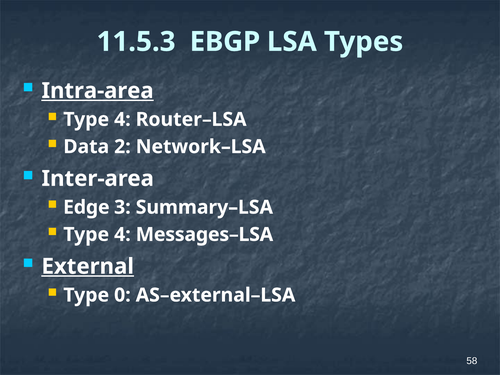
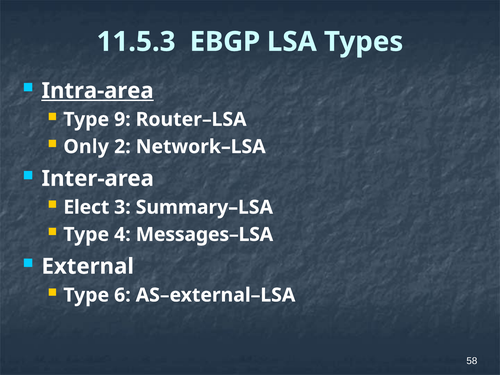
4 at (122, 119): 4 -> 9
Data: Data -> Only
Edge: Edge -> Elect
External underline: present -> none
0: 0 -> 6
